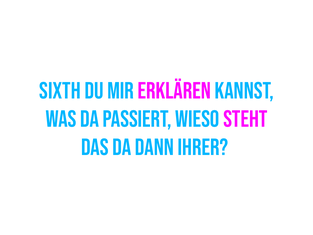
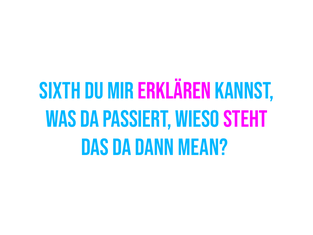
ihrer: ihrer -> mean
